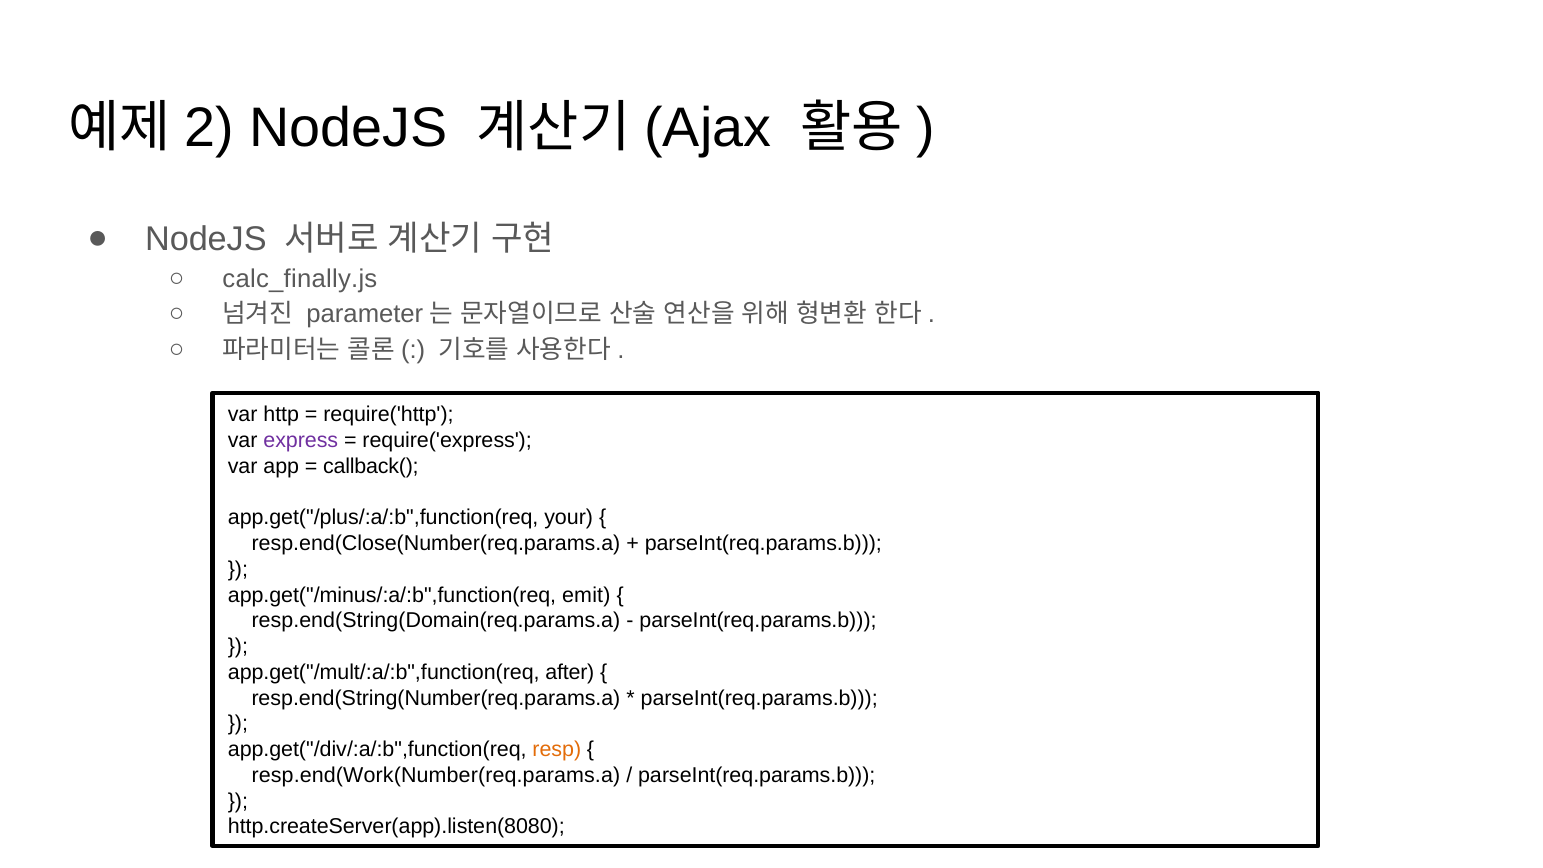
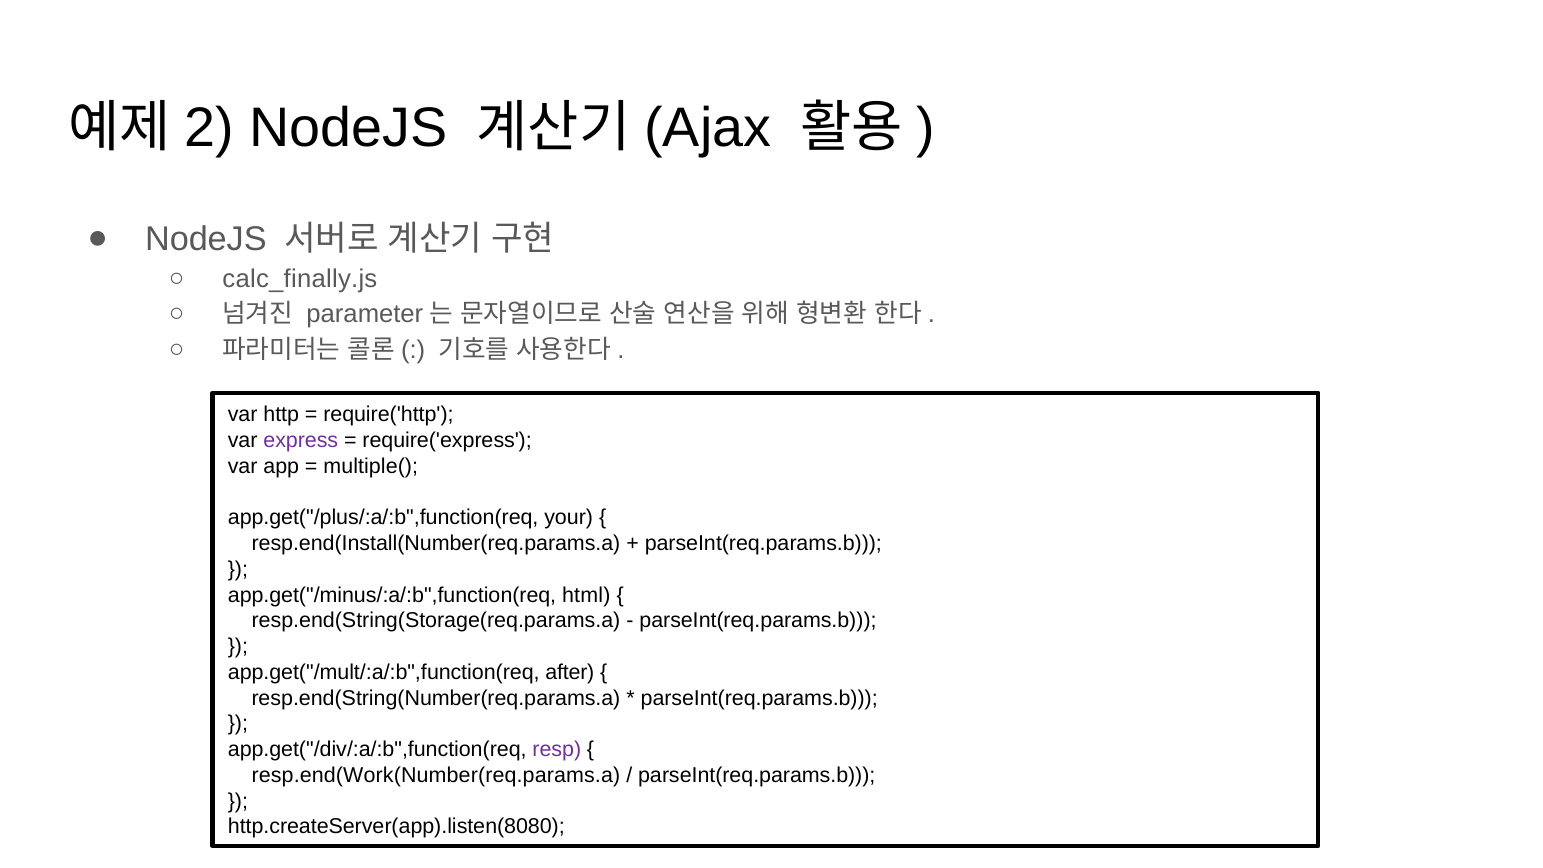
callback(: callback( -> multiple(
resp.end(Close(Number(req.params.a: resp.end(Close(Number(req.params.a -> resp.end(Install(Number(req.params.a
emit: emit -> html
resp.end(String(Domain(req.params.a: resp.end(String(Domain(req.params.a -> resp.end(String(Storage(req.params.a
resp colour: orange -> purple
